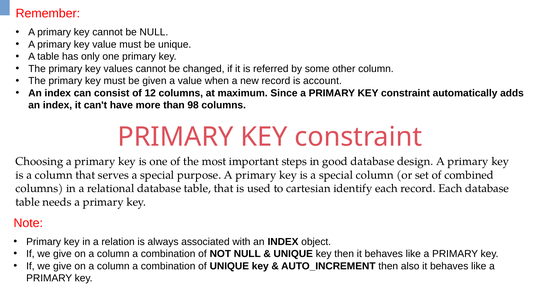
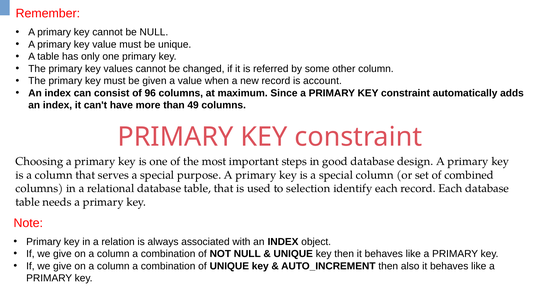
12: 12 -> 96
98: 98 -> 49
cartesian: cartesian -> selection
